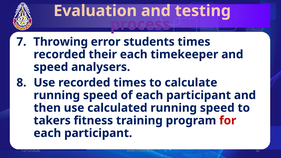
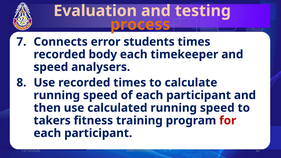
process colour: purple -> orange
Throwing: Throwing -> Connects
their: their -> body
